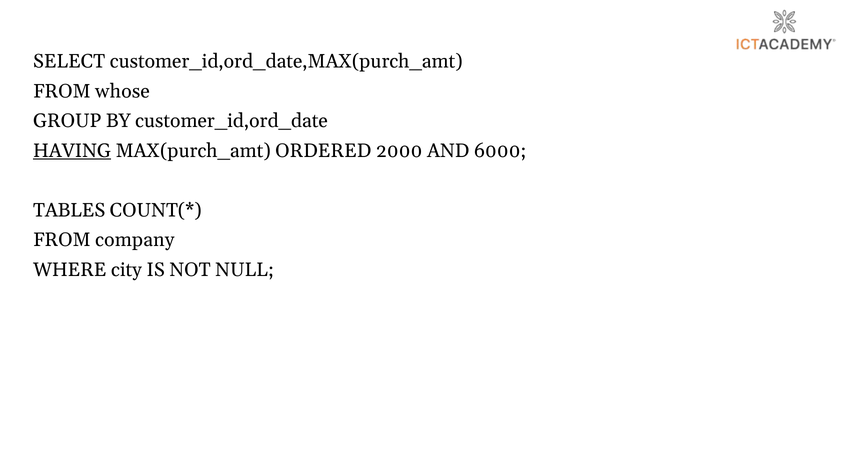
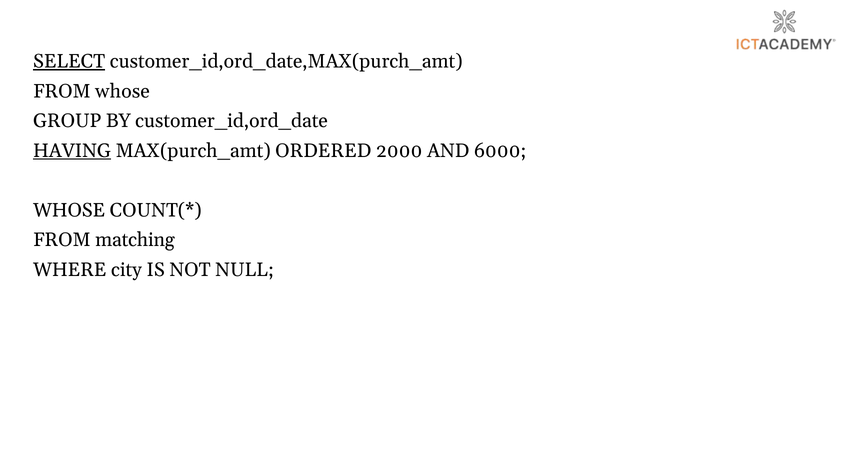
SELECT underline: none -> present
TABLES at (69, 210): TABLES -> WHOSE
company: company -> matching
